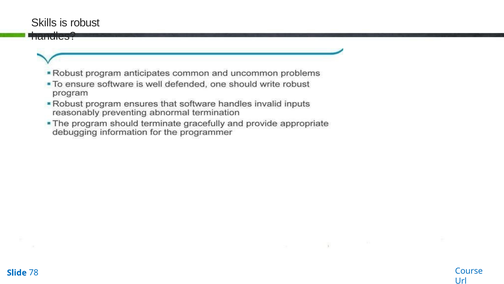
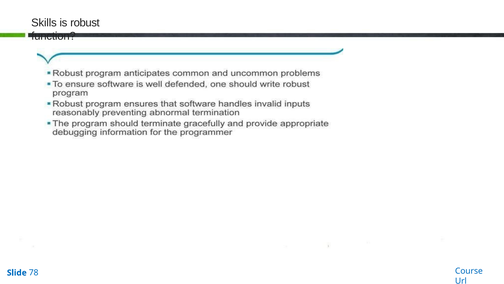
handles: handles -> function
